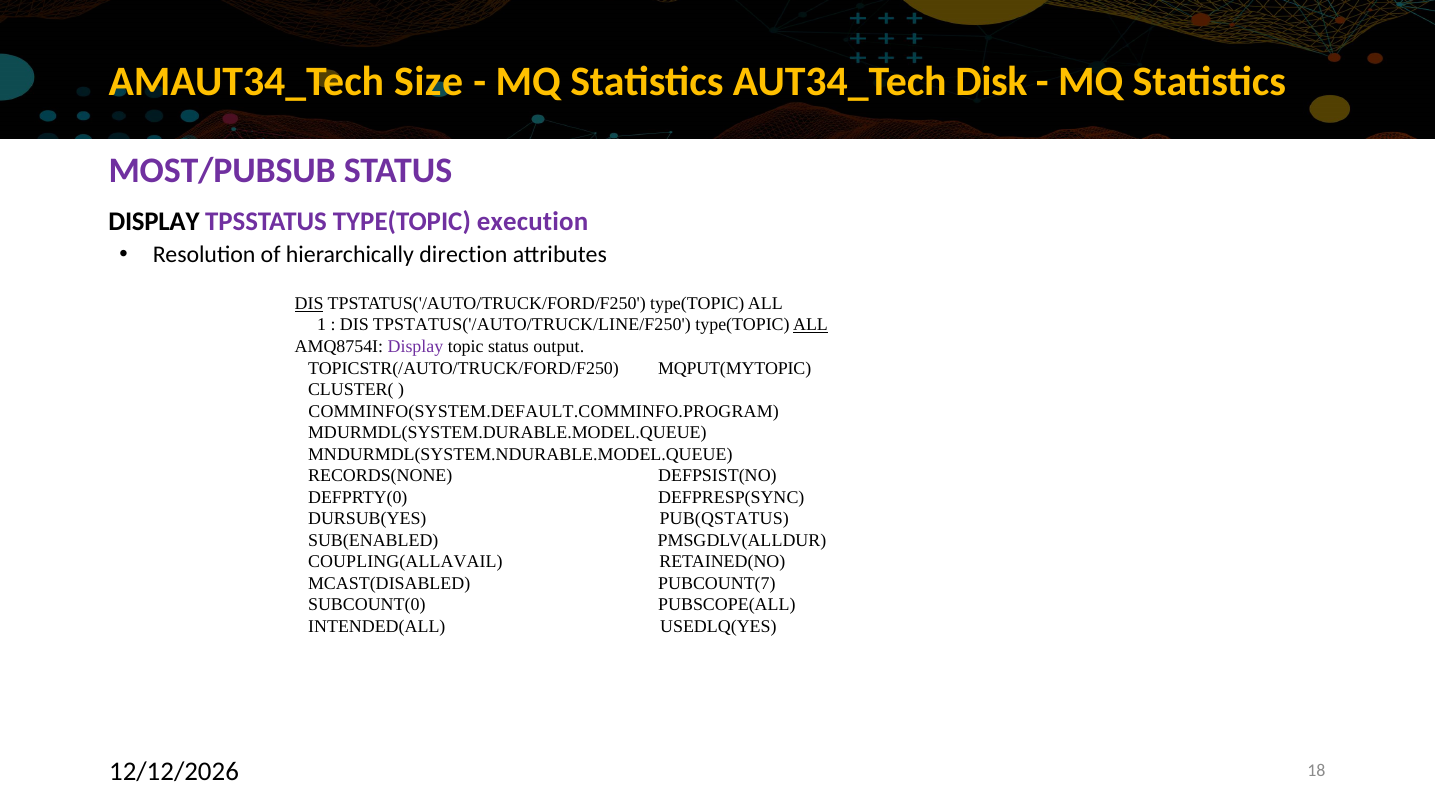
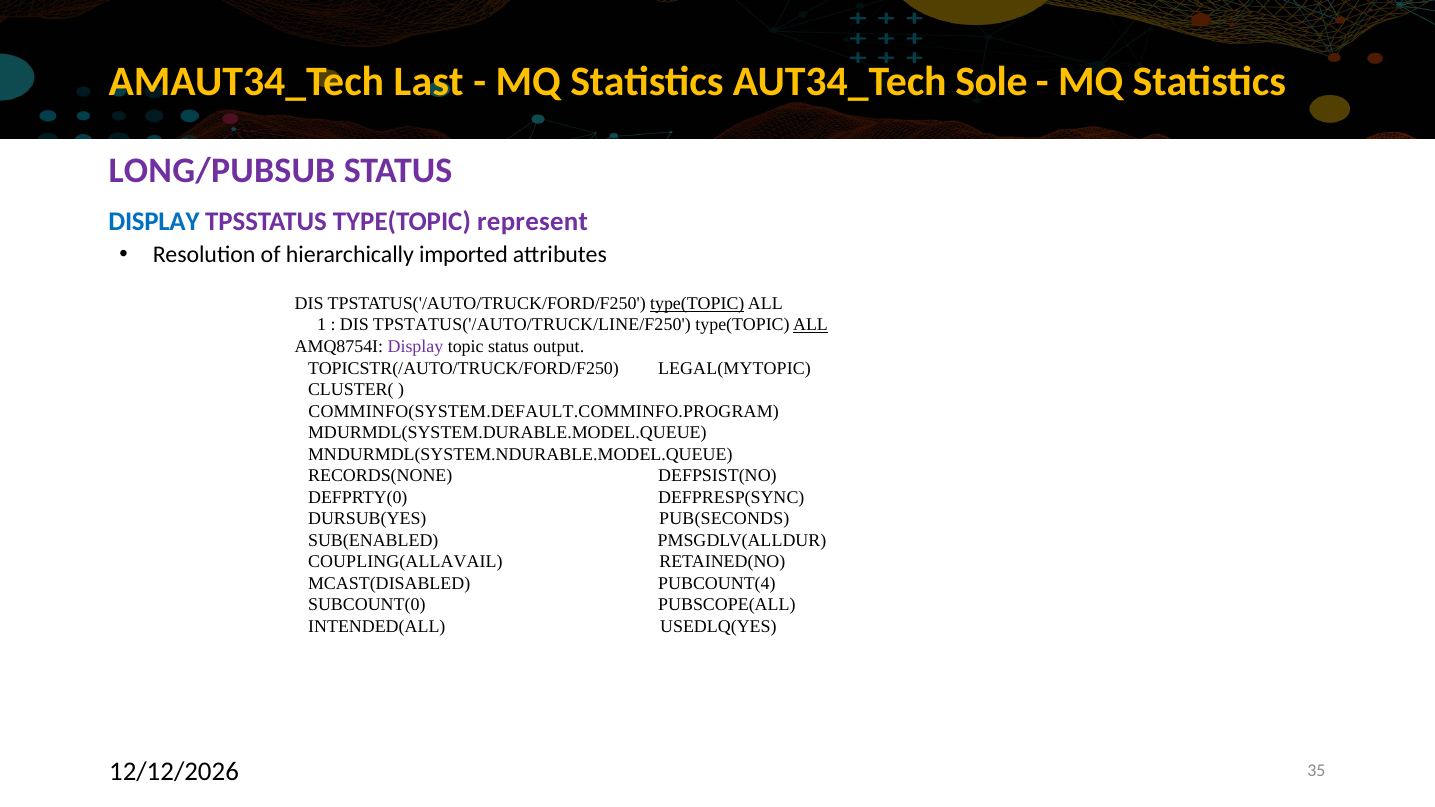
Size: Size -> Last
Disk: Disk -> Sole
MOST/PUBSUB: MOST/PUBSUB -> LONG/PUBSUB
DISPLAY at (154, 222) colour: black -> blue
execution: execution -> represent
direction: direction -> imported
DIS at (309, 304) underline: present -> none
type(TOPIC at (697, 304) underline: none -> present
MQPUT(MYTOPIC: MQPUT(MYTOPIC -> LEGAL(MYTOPIC
PUB(QSTATUS: PUB(QSTATUS -> PUB(SECONDS
PUBCOUNT(7: PUBCOUNT(7 -> PUBCOUNT(4
18: 18 -> 35
